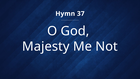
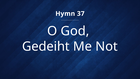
Majesty: Majesty -> Gedeiht
